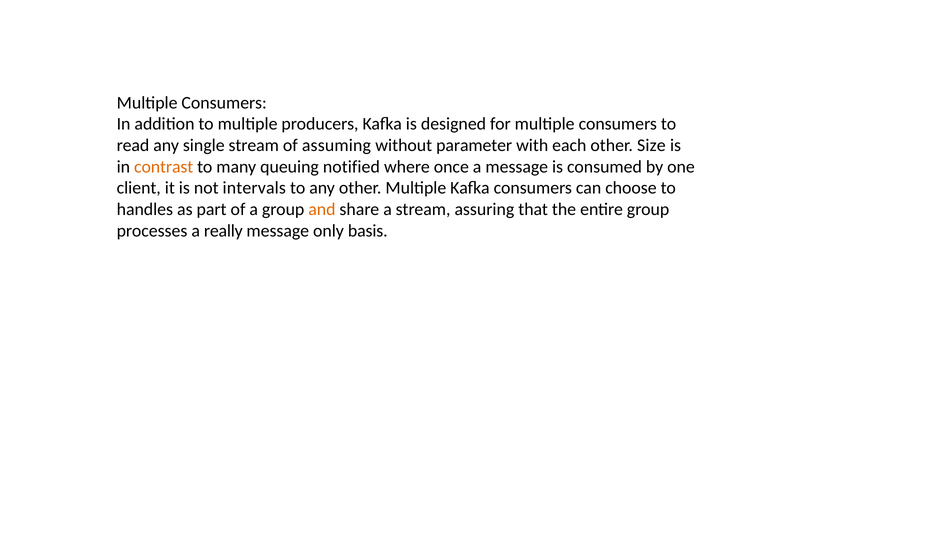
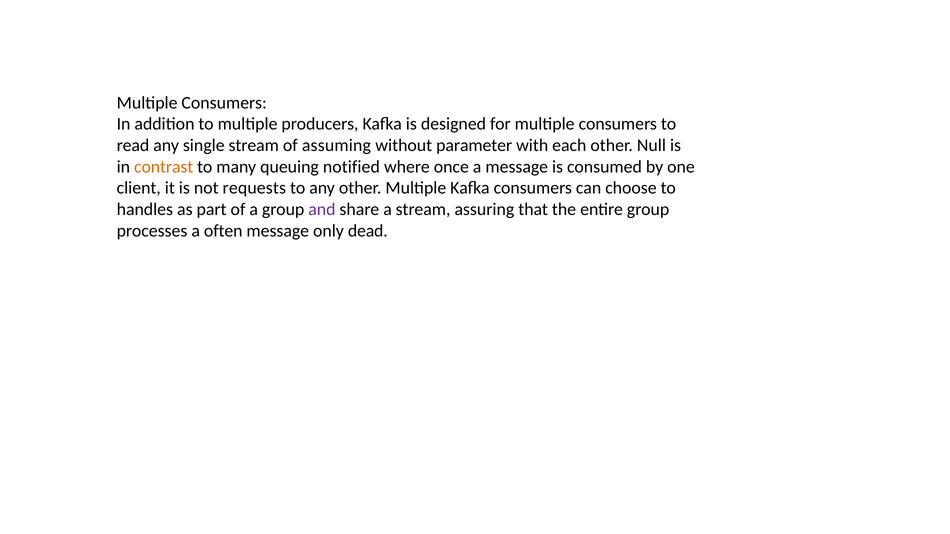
Size: Size -> Null
intervals: intervals -> requests
and colour: orange -> purple
really: really -> often
basis: basis -> dead
